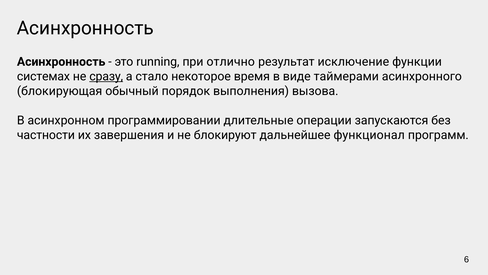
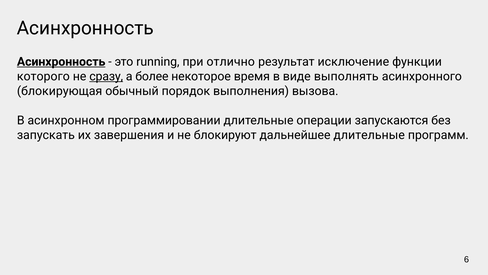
Асинхронность at (61, 62) underline: none -> present
системах: системах -> которого
стало: стало -> более
таймерами: таймерами -> выполнять
частности: частности -> запускать
дальнейшее функционал: функционал -> длительные
